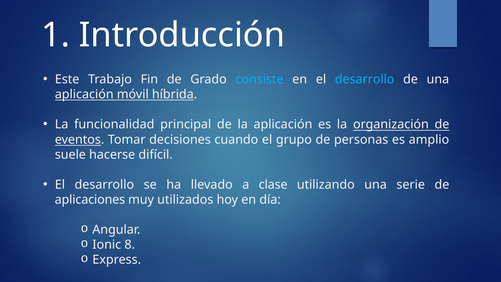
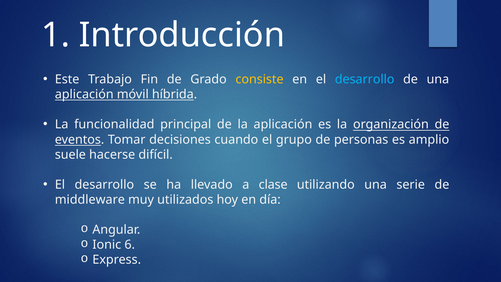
consiste colour: light blue -> yellow
aplicaciones: aplicaciones -> middleware
8: 8 -> 6
